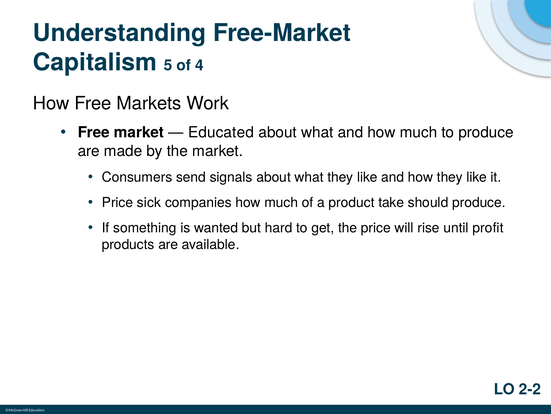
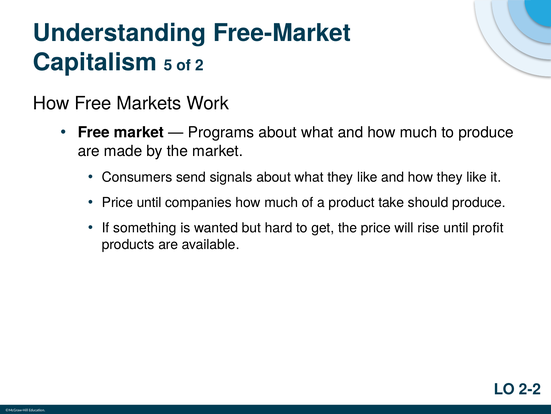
4: 4 -> 2
Educated: Educated -> Programs
Price sick: sick -> until
